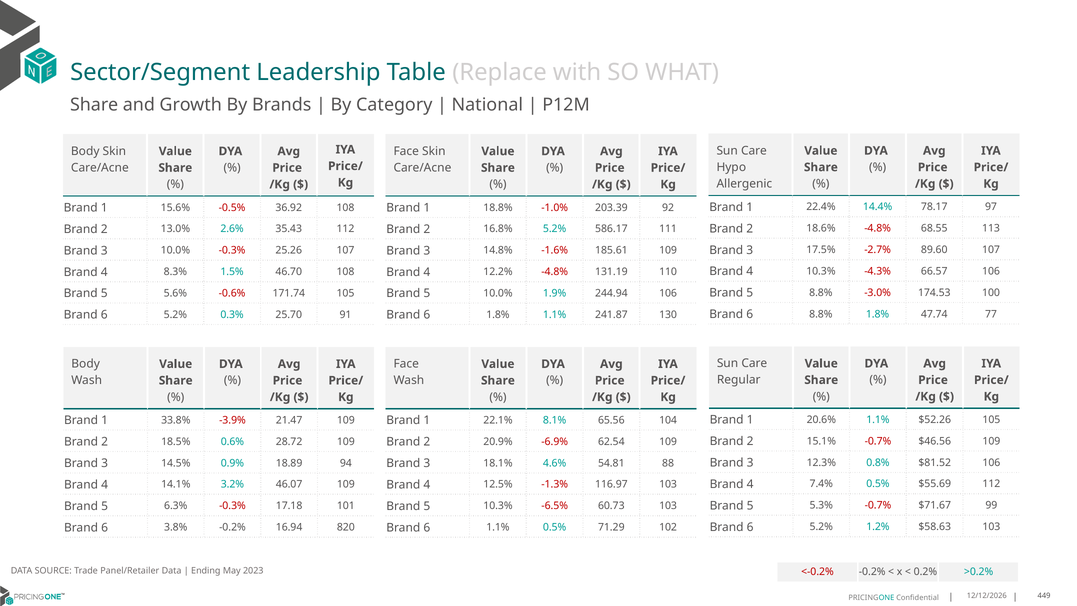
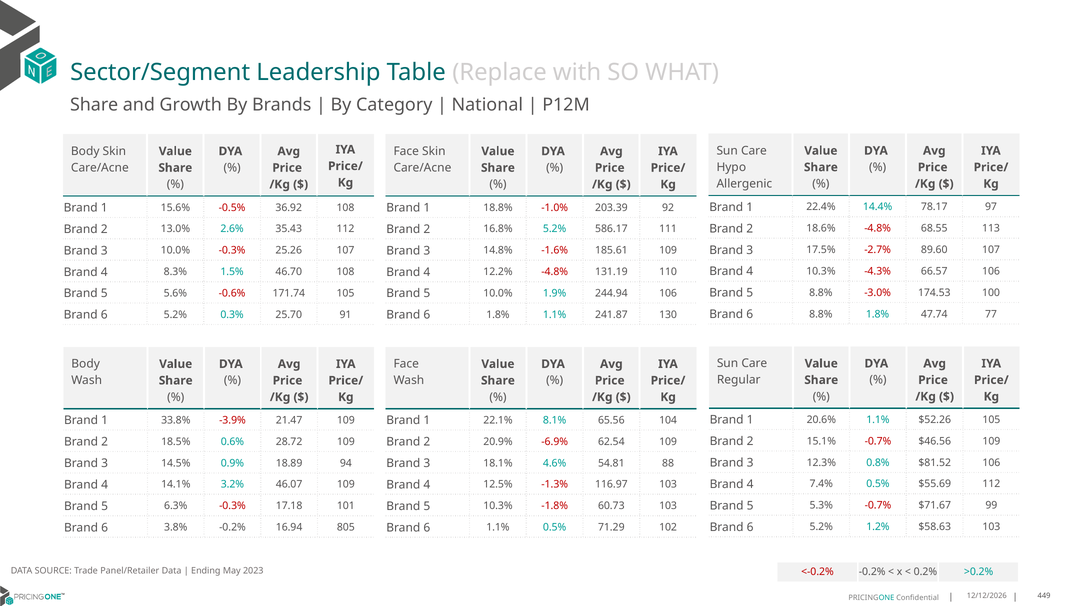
-6.5%: -6.5% -> -1.8%
820: 820 -> 805
